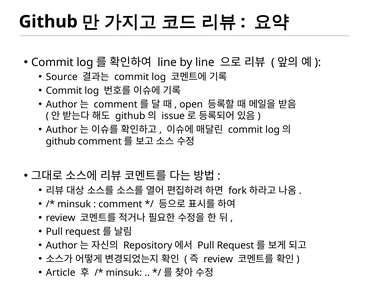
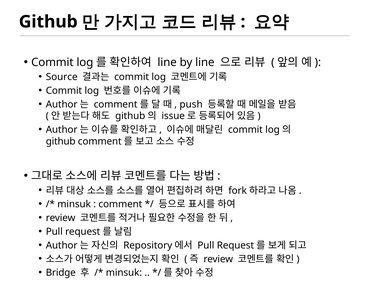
open: open -> push
Article: Article -> Bridge
